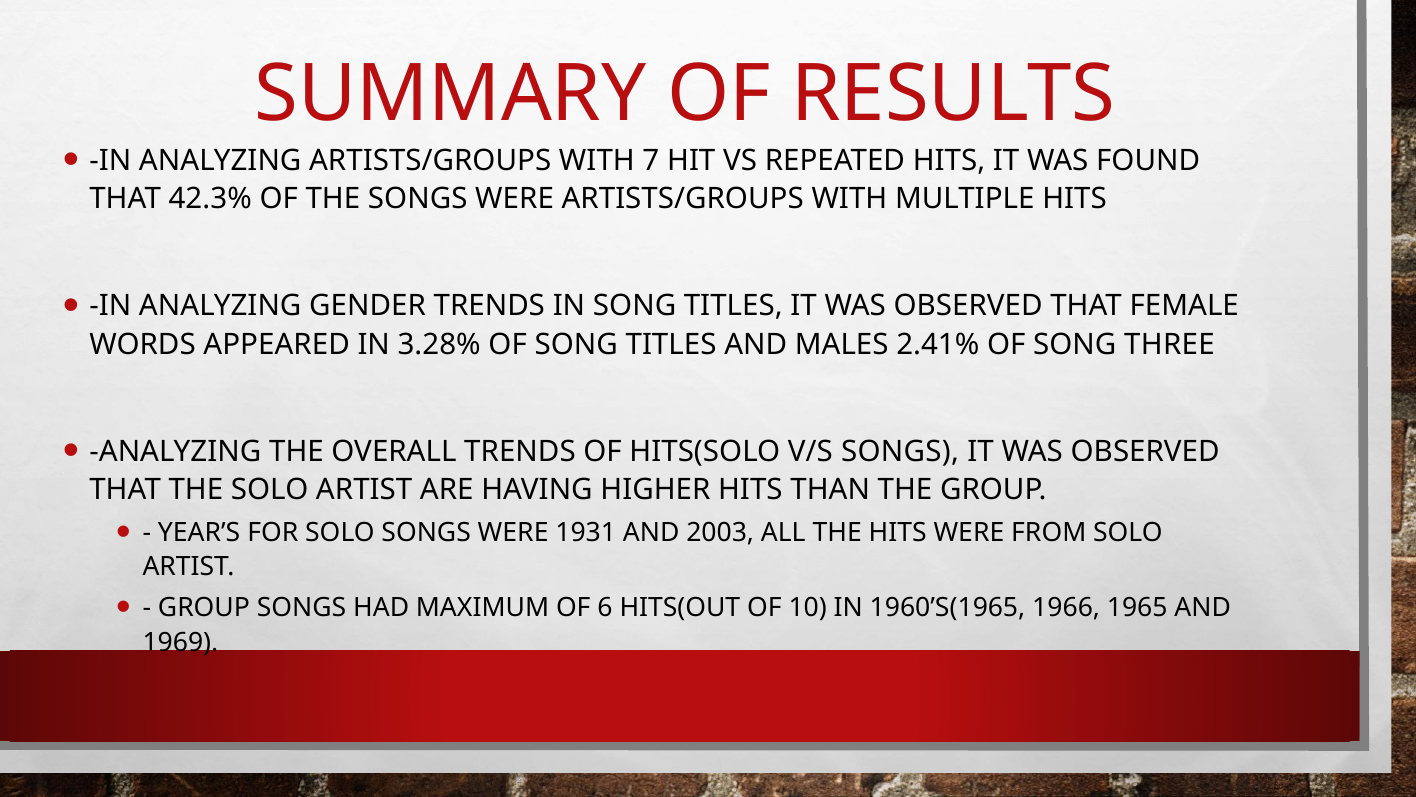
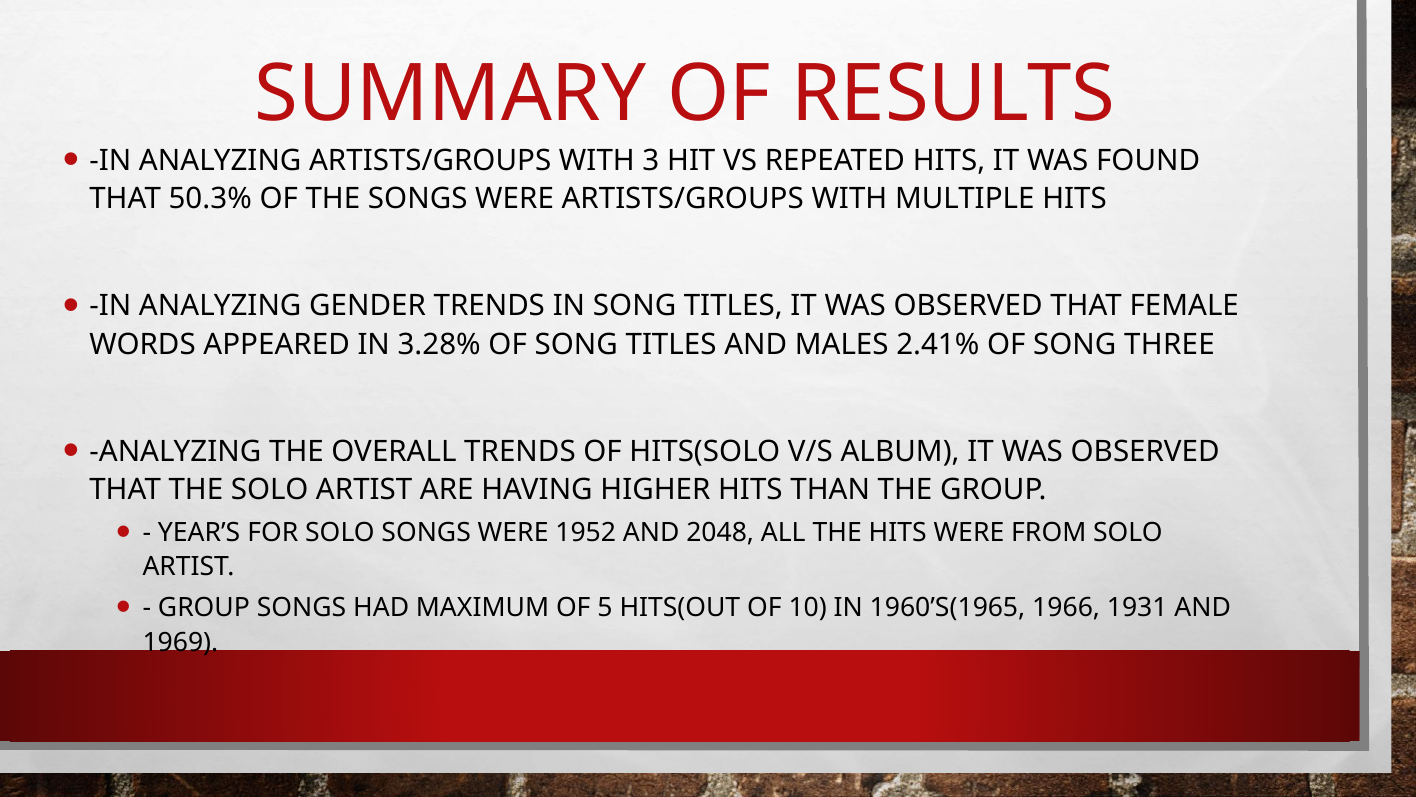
7: 7 -> 3
42.3%: 42.3% -> 50.3%
V/S SONGS: SONGS -> ALBUM
1931: 1931 -> 1952
2003: 2003 -> 2048
6: 6 -> 5
1965: 1965 -> 1931
